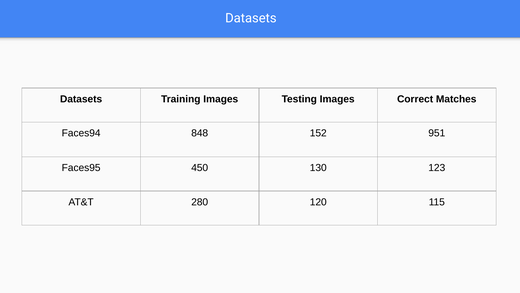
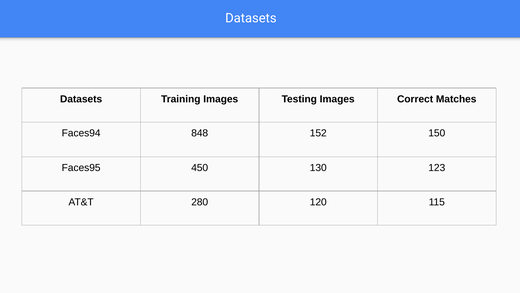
951: 951 -> 150
